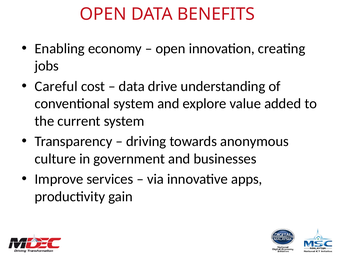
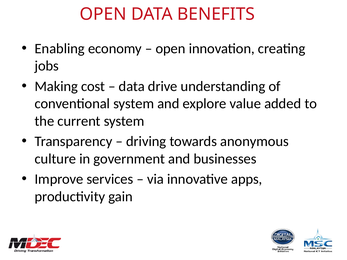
Careful: Careful -> Making
